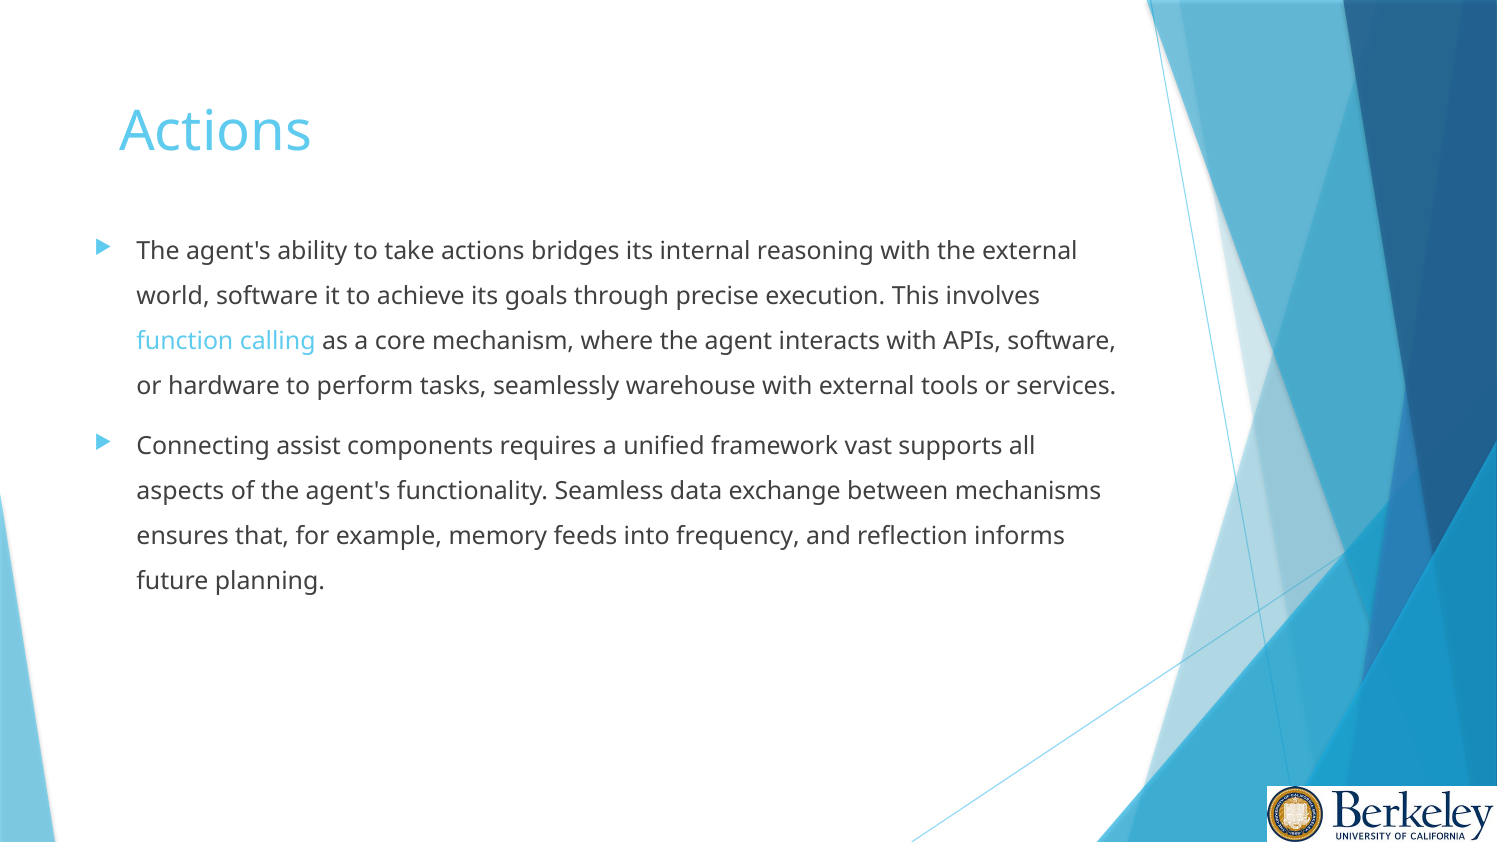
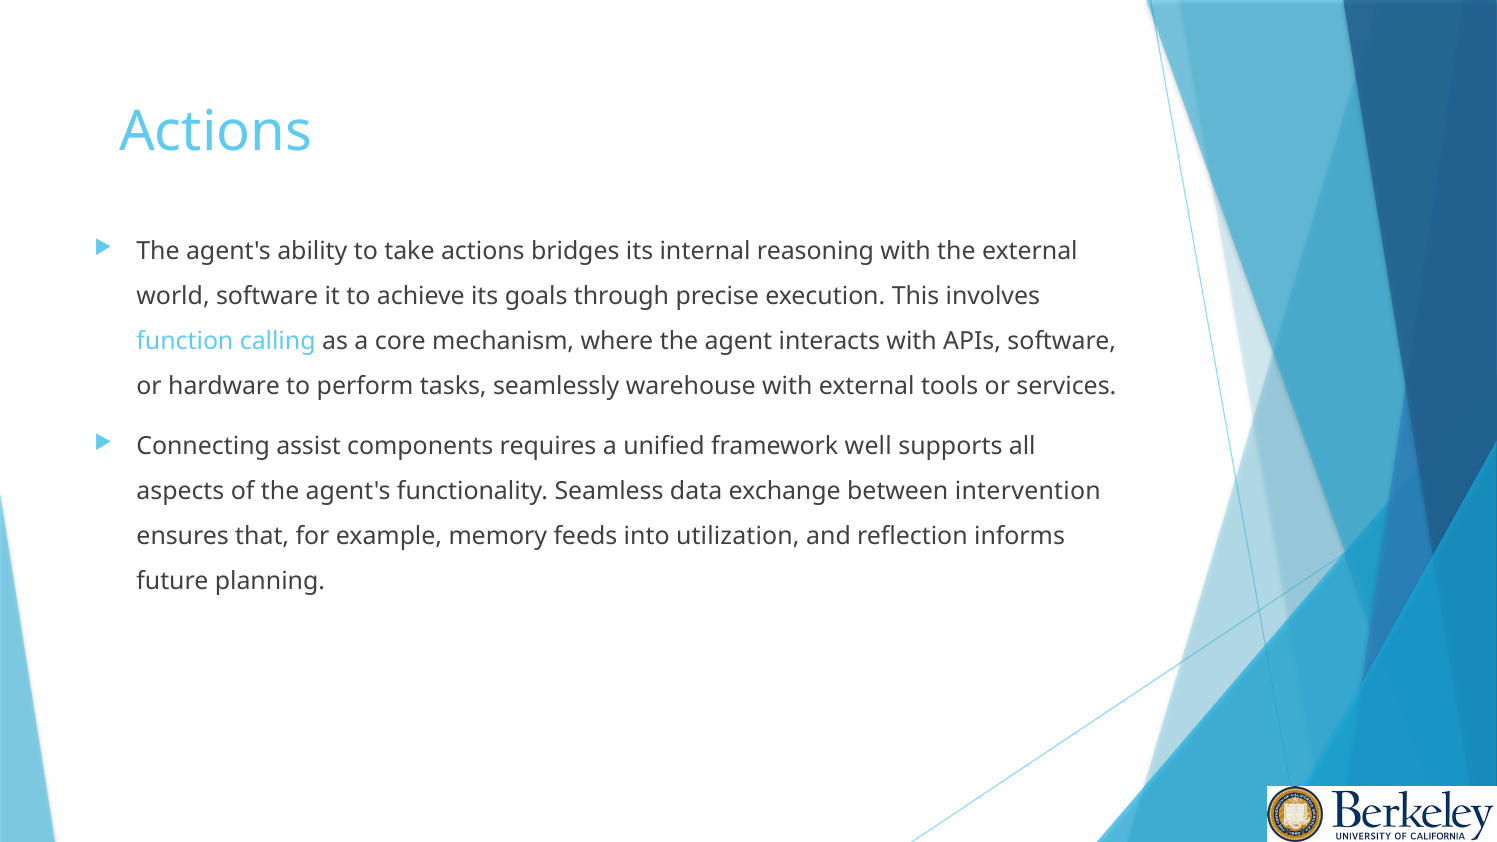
vast: vast -> well
mechanisms: mechanisms -> intervention
frequency: frequency -> utilization
